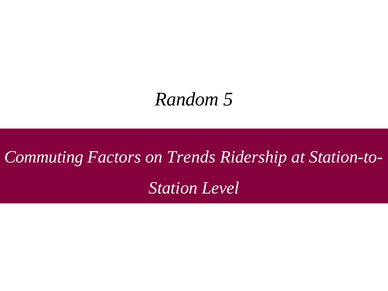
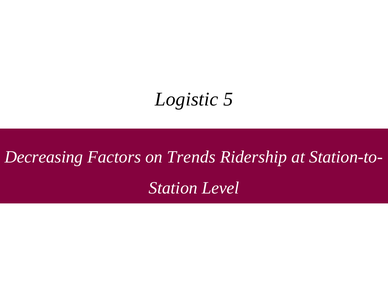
Random: Random -> Logistic
Commuting: Commuting -> Decreasing
